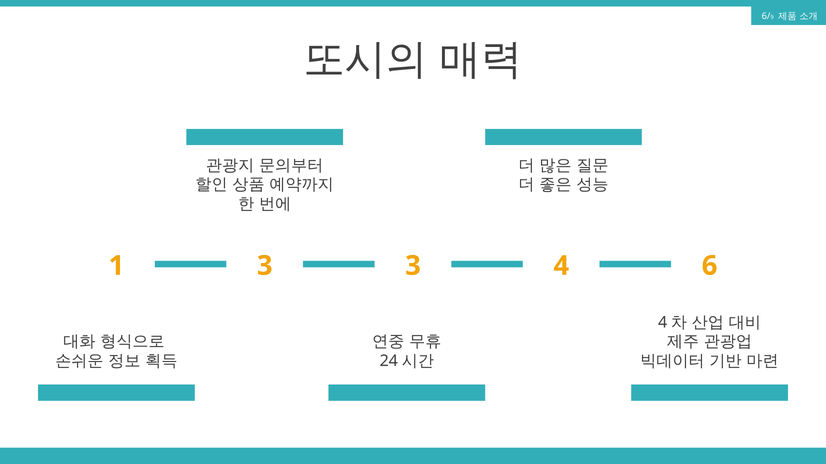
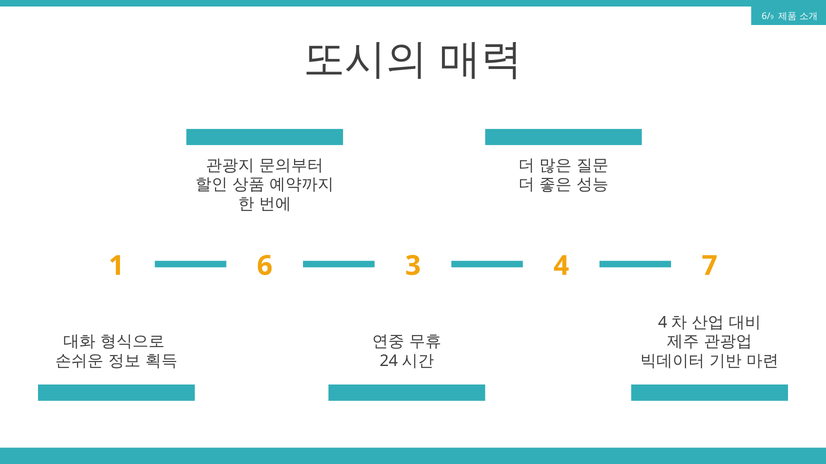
1 3: 3 -> 6
6: 6 -> 7
